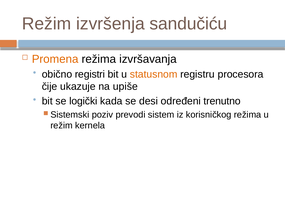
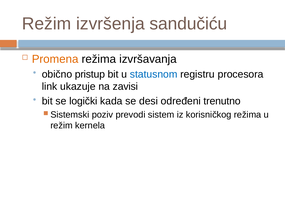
registri: registri -> pristup
statusnom colour: orange -> blue
čije: čije -> link
upiše: upiše -> zavisi
